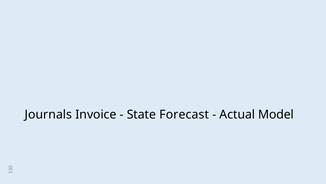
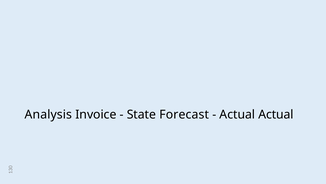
Journals: Journals -> Analysis
Actual Model: Model -> Actual
